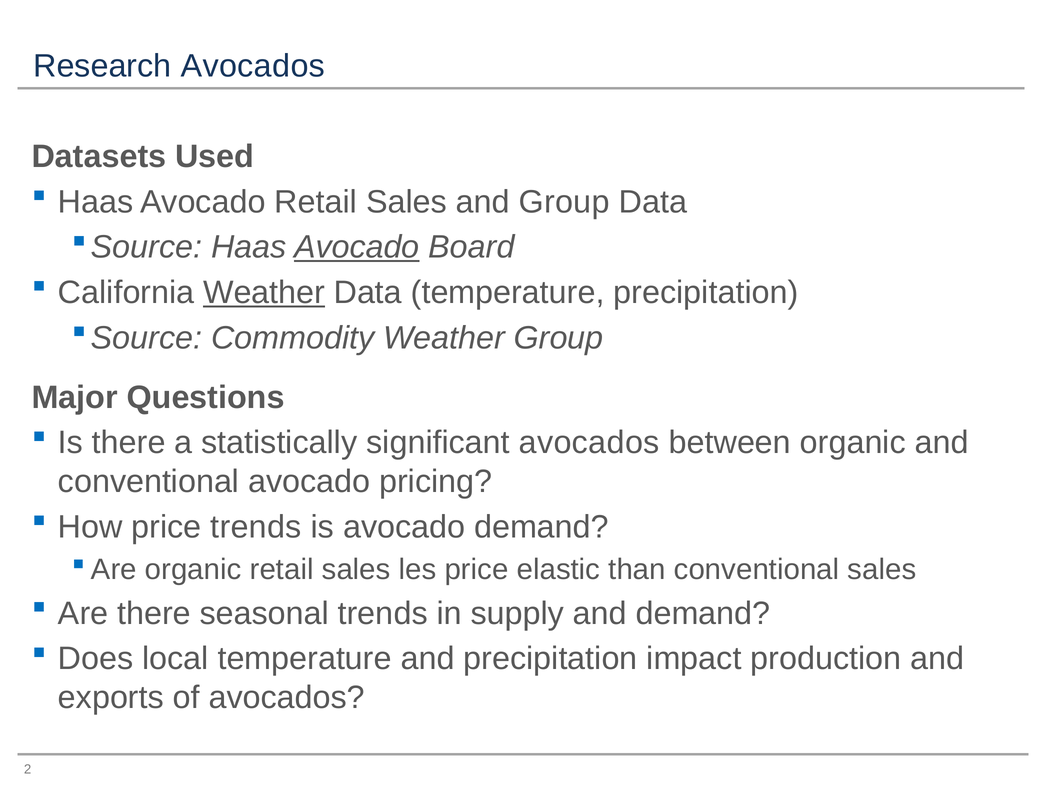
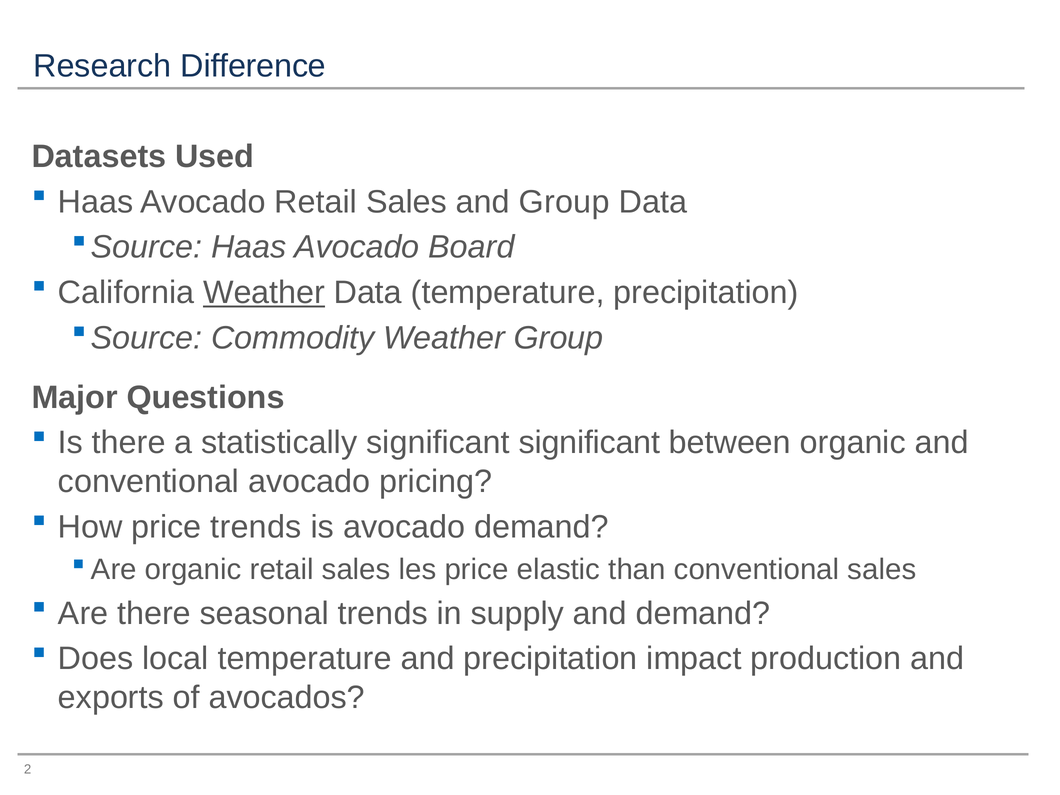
Research Avocados: Avocados -> Difference
Avocado at (357, 247) underline: present -> none
significant avocados: avocados -> significant
